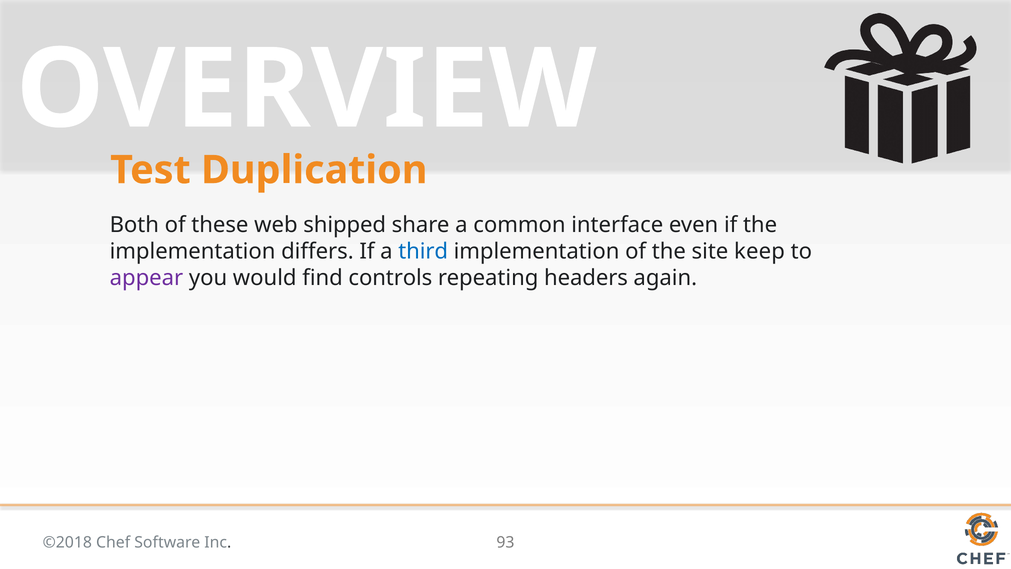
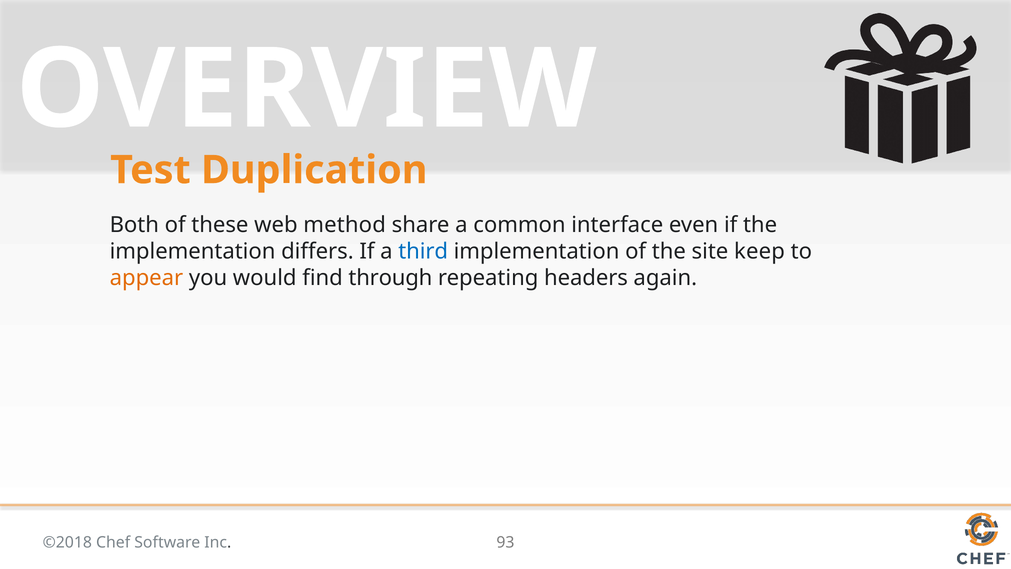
shipped: shipped -> method
appear colour: purple -> orange
controls: controls -> through
